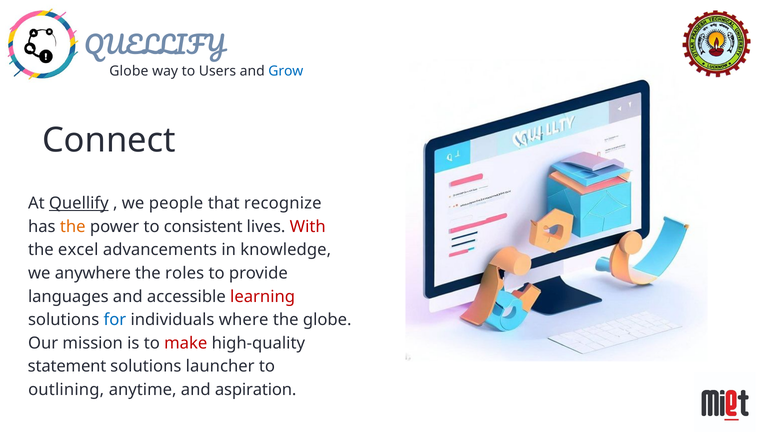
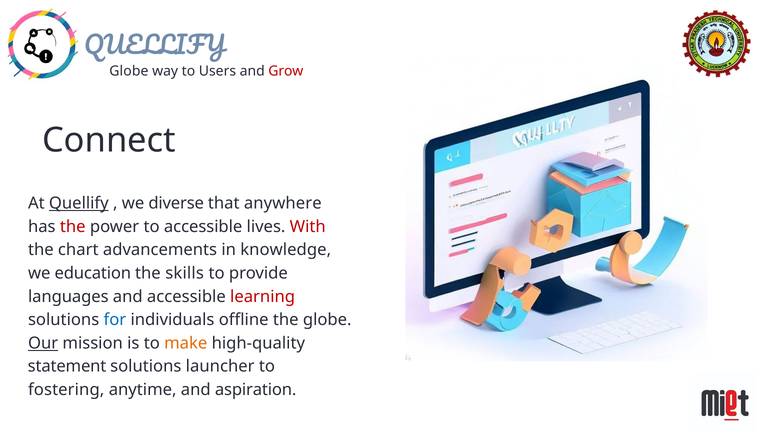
Grow colour: blue -> red
people: people -> diverse
recognize: recognize -> anywhere
the at (73, 227) colour: orange -> red
to consistent: consistent -> accessible
excel: excel -> chart
anywhere: anywhere -> education
roles: roles -> skills
where: where -> offline
Our underline: none -> present
make colour: red -> orange
outlining: outlining -> fostering
